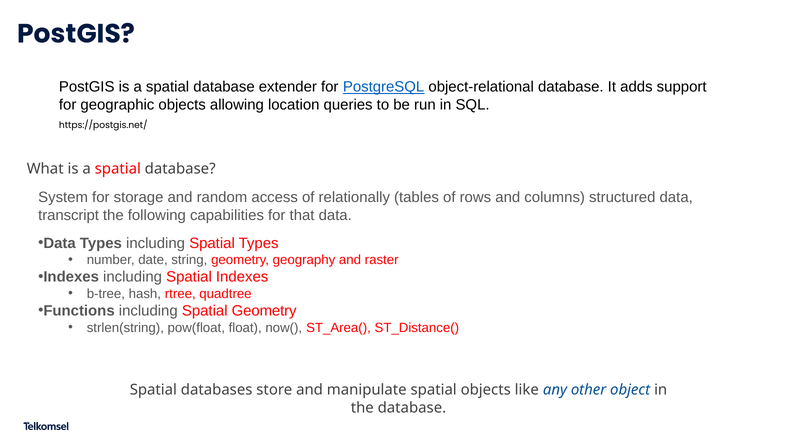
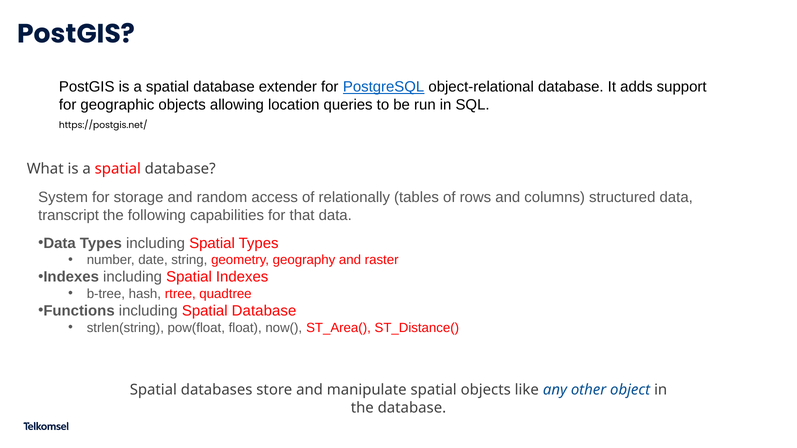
including Spatial Geometry: Geometry -> Database
